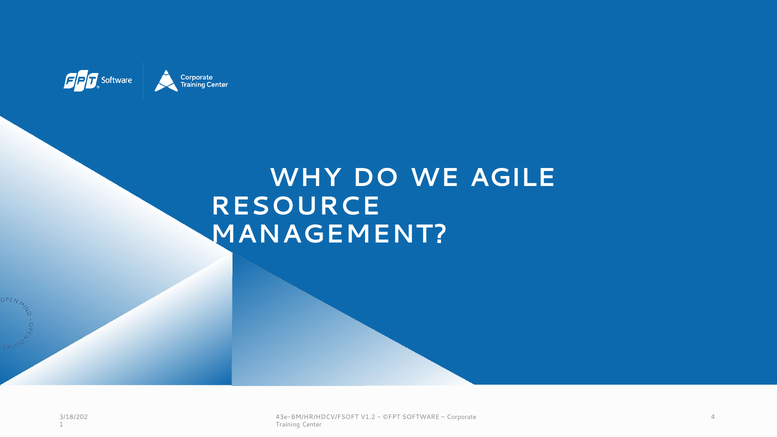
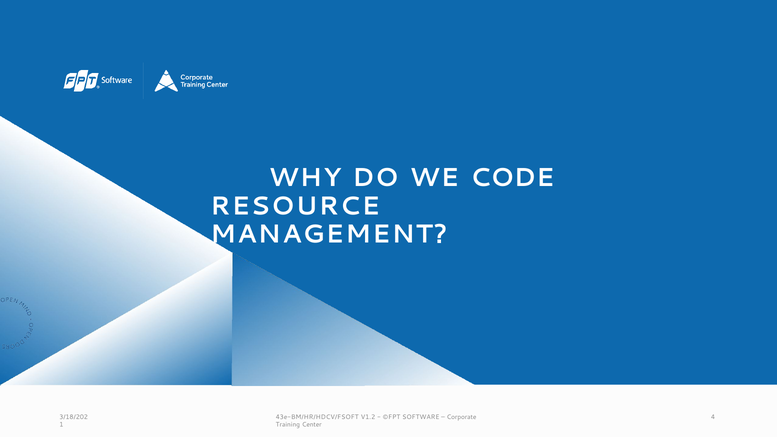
AGILE: AGILE -> CODE
